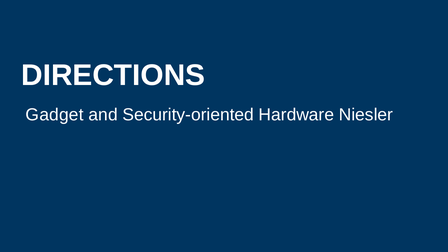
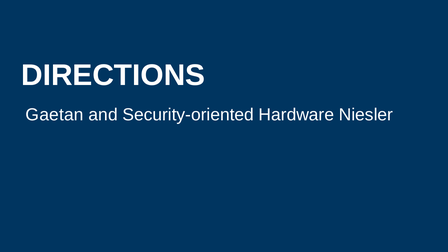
Gadget: Gadget -> Gaetan
